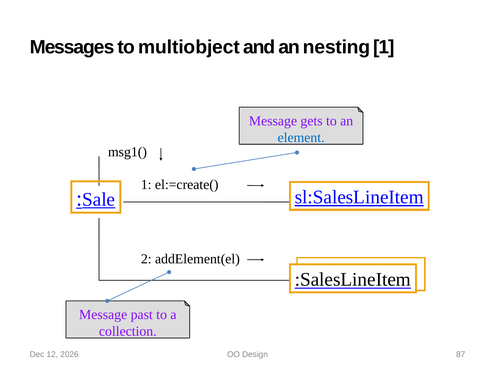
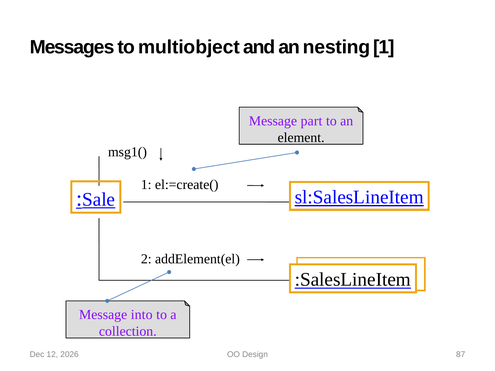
gets: gets -> part
element colour: blue -> black
past: past -> into
